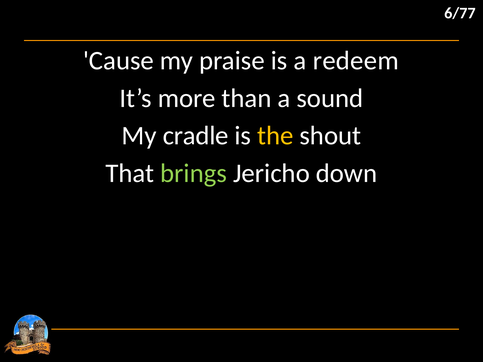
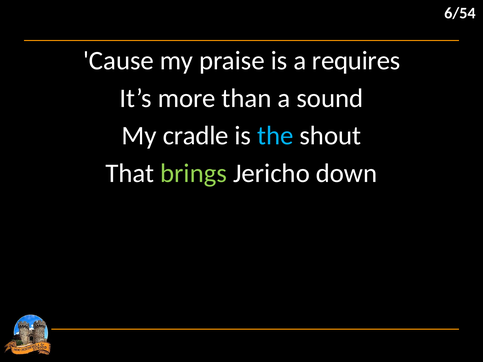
6/77: 6/77 -> 6/54
redeem: redeem -> requires
the colour: yellow -> light blue
